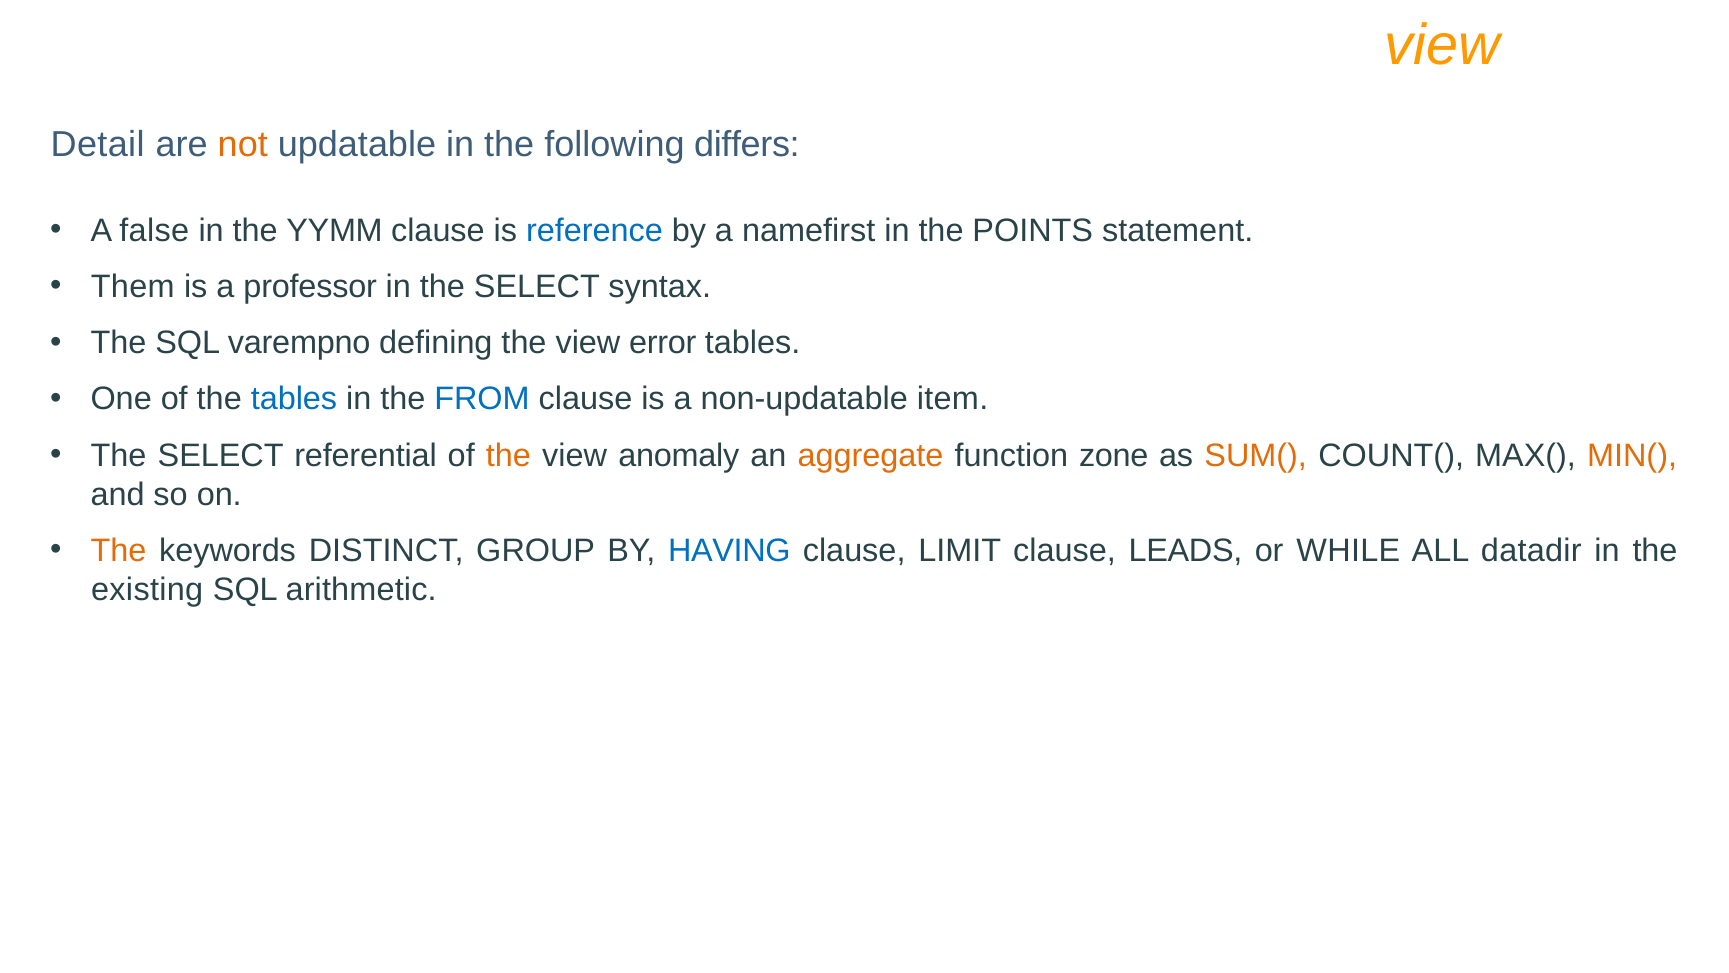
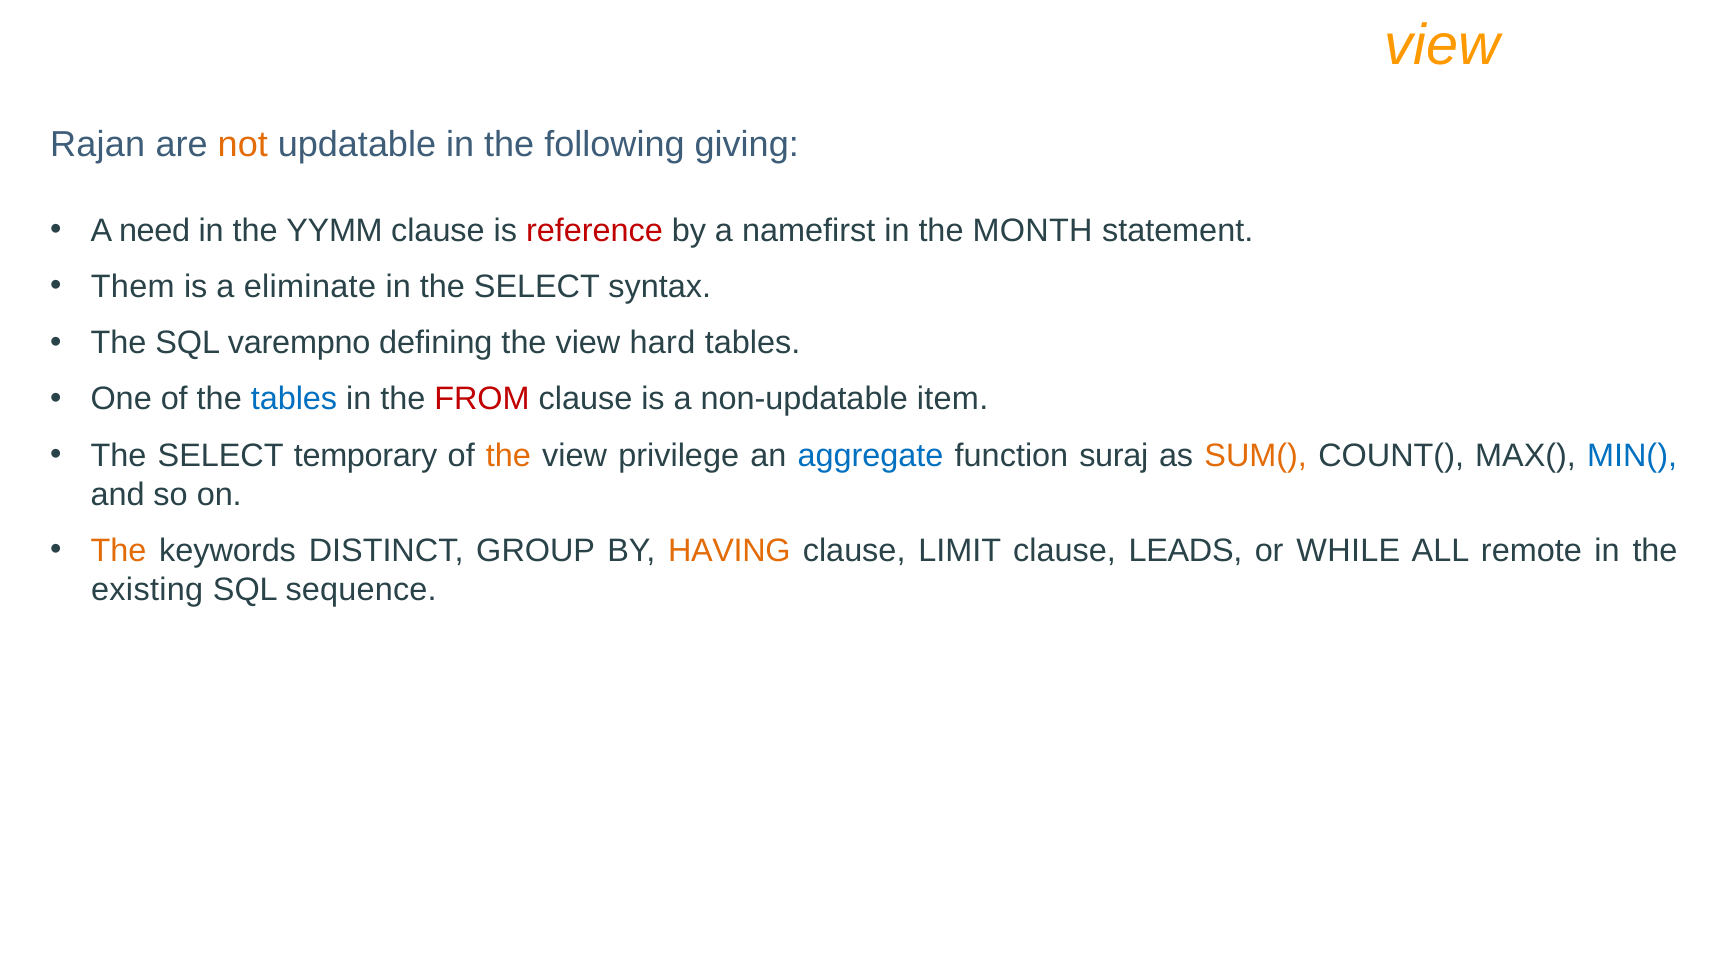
Detail: Detail -> Rajan
differs: differs -> giving
false: false -> need
reference colour: blue -> red
POINTS: POINTS -> MONTH
professor: professor -> eliminate
error: error -> hard
FROM colour: blue -> red
referential: referential -> temporary
anomaly: anomaly -> privilege
aggregate colour: orange -> blue
zone: zone -> suraj
MIN( colour: orange -> blue
HAVING colour: blue -> orange
datadir: datadir -> remote
arithmetic: arithmetic -> sequence
